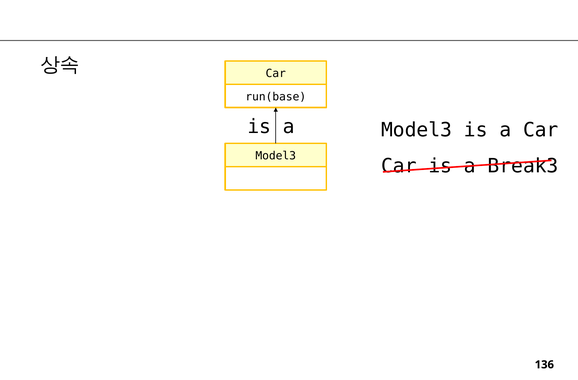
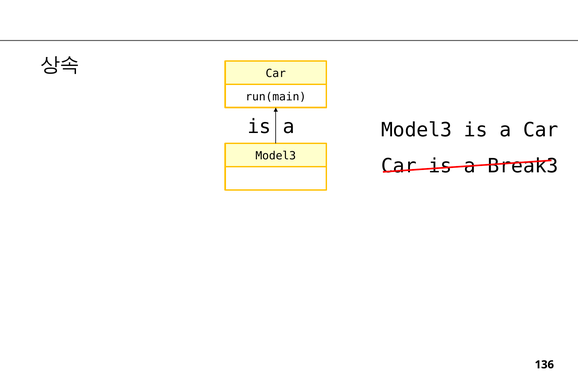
run(base: run(base -> run(main
